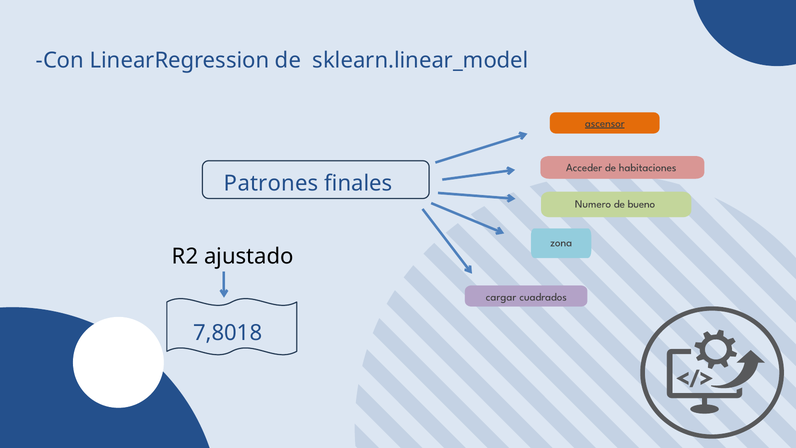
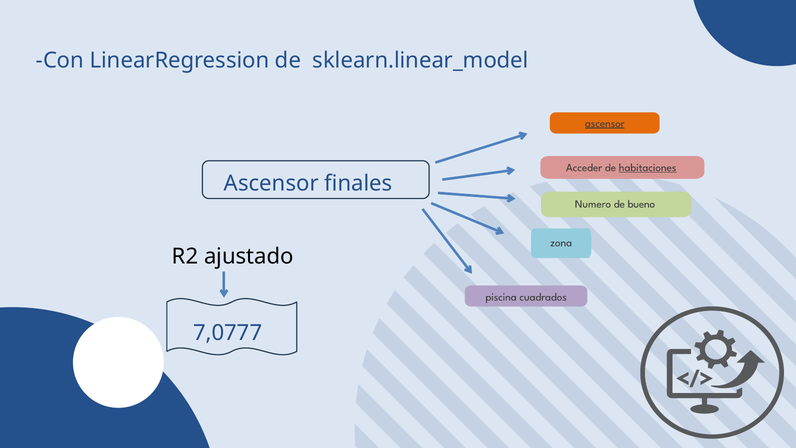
habitaciones underline: none -> present
Patrones at (271, 183): Patrones -> Ascensor
cargar: cargar -> piscina
7,8018: 7,8018 -> 7,0777
